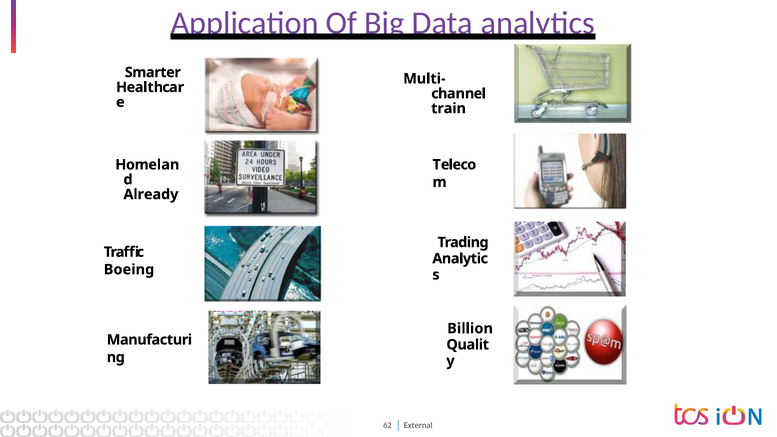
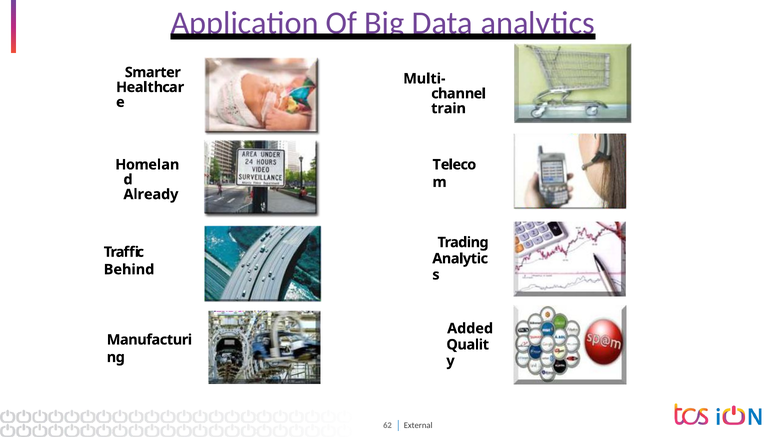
Boeing: Boeing -> Behind
Billion: Billion -> Added
